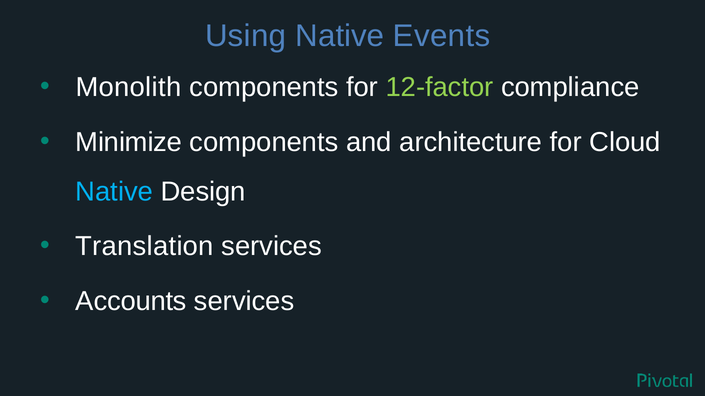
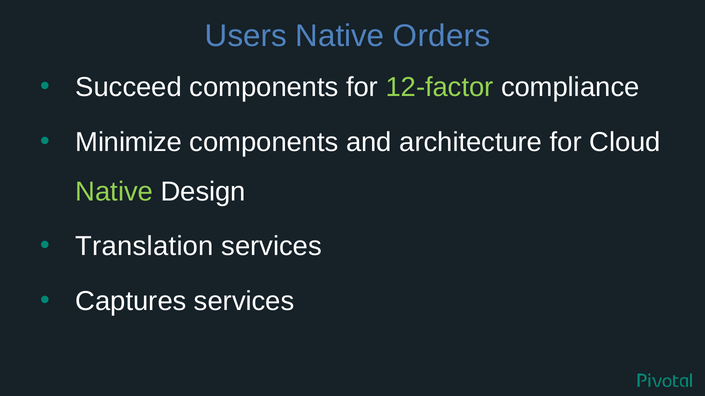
Using: Using -> Users
Events: Events -> Orders
Monolith: Monolith -> Succeed
Native at (114, 192) colour: light blue -> light green
Accounts: Accounts -> Captures
